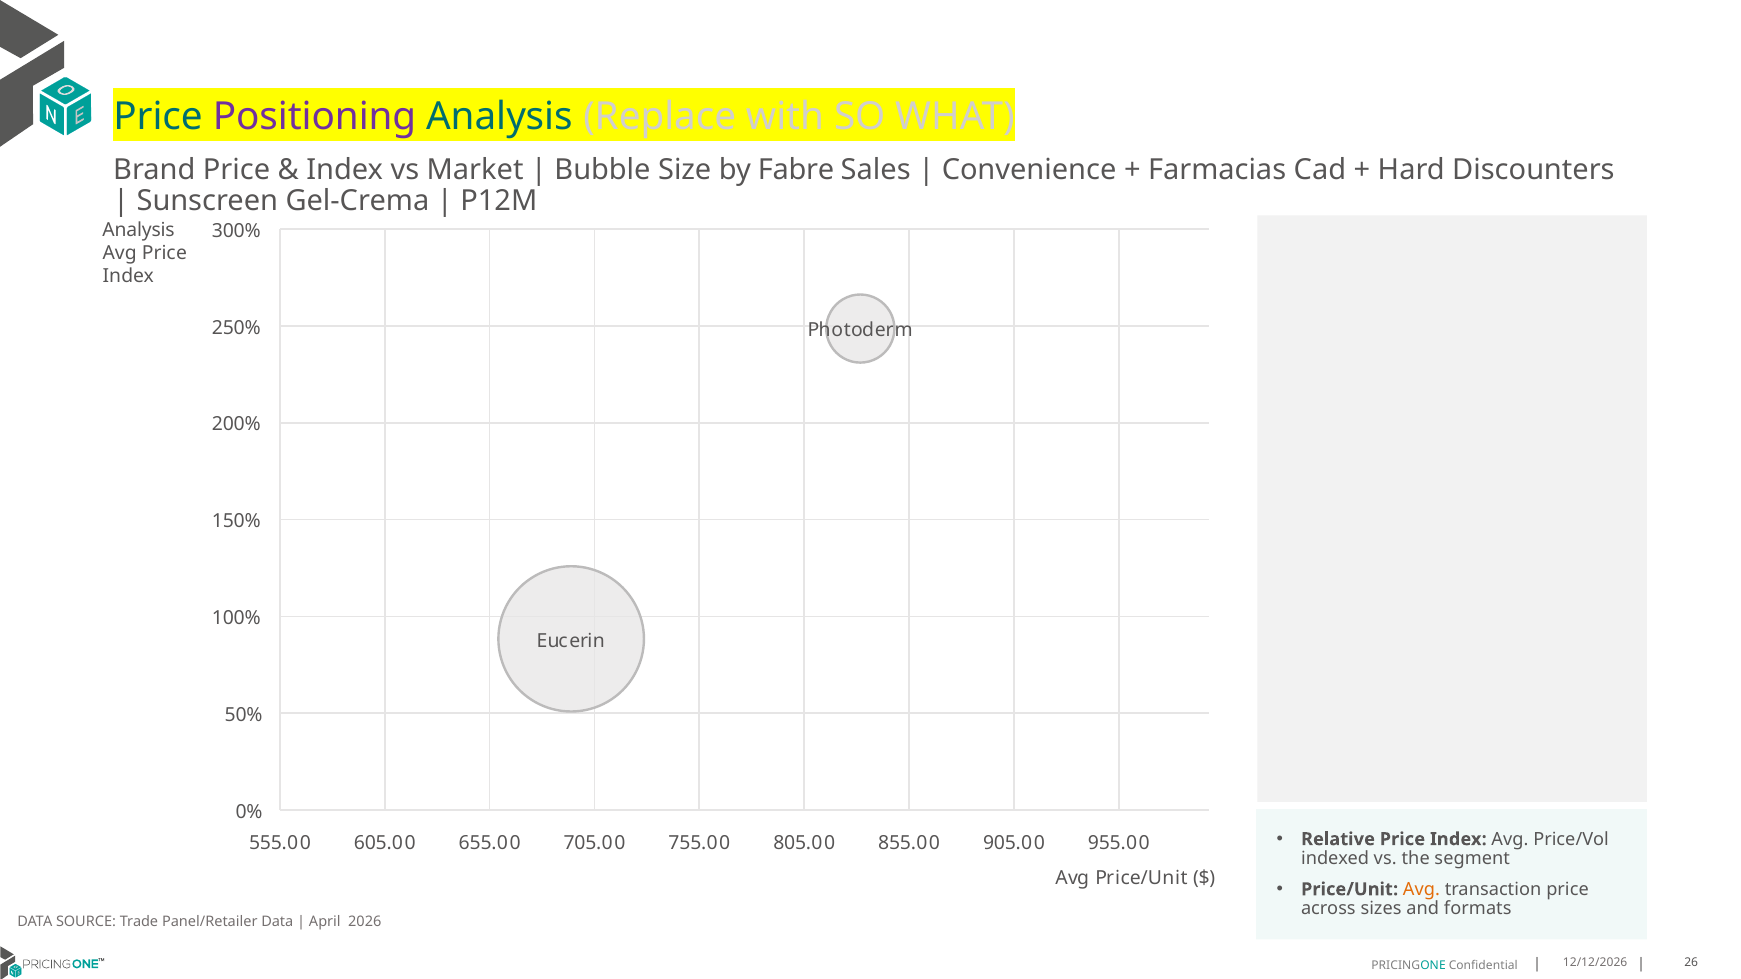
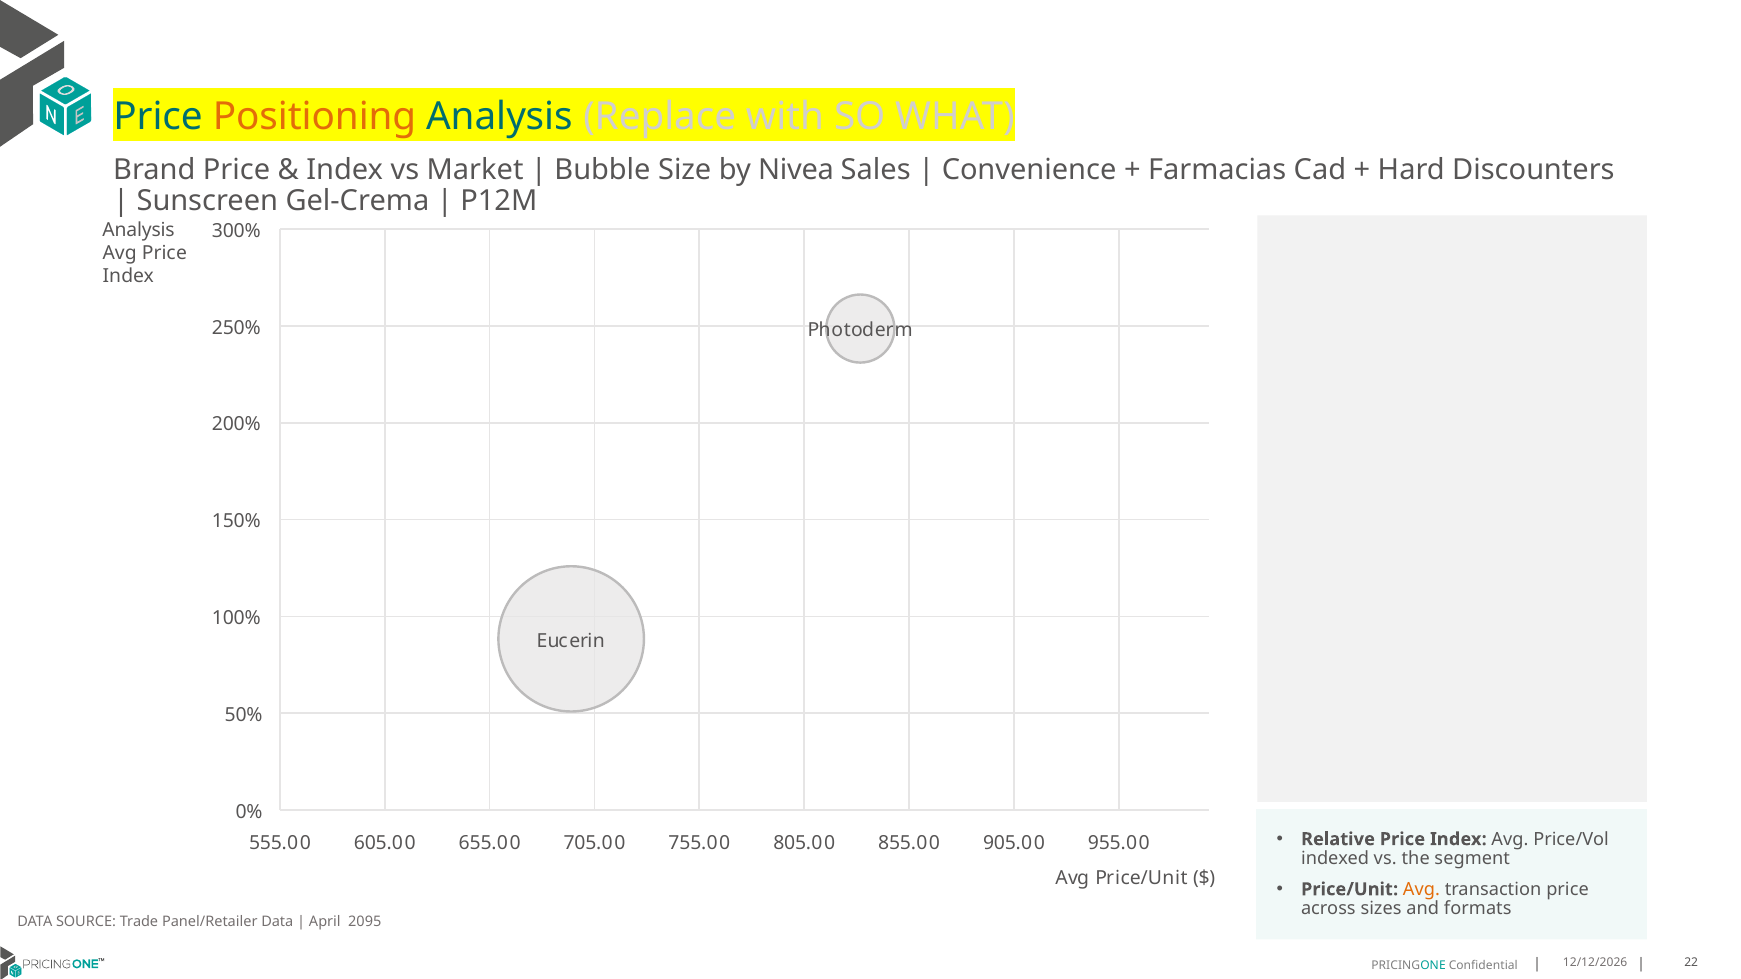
Positioning colour: purple -> orange
Fabre: Fabre -> Nivea
2026: 2026 -> 2095
26: 26 -> 22
